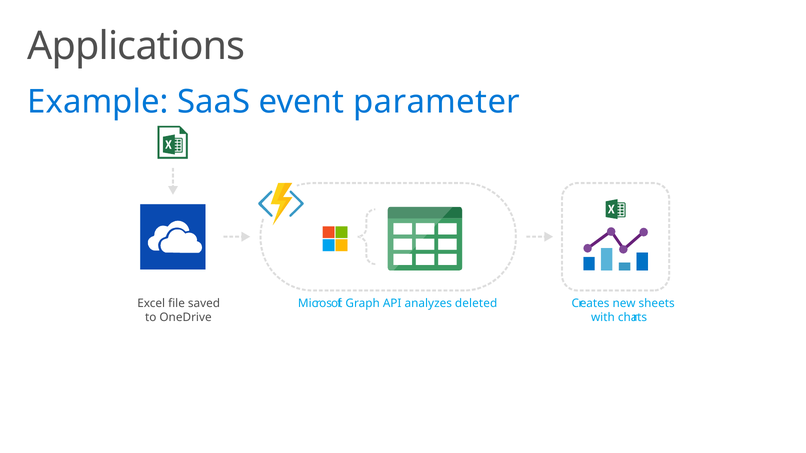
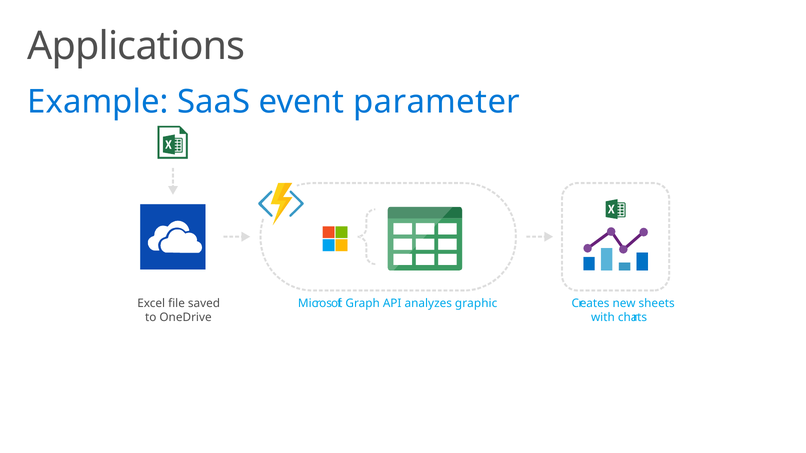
deleted: deleted -> graphic
